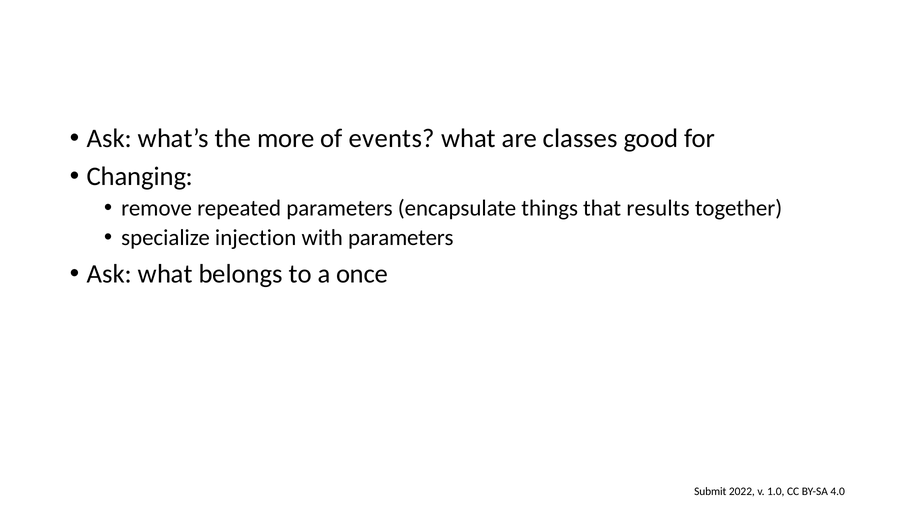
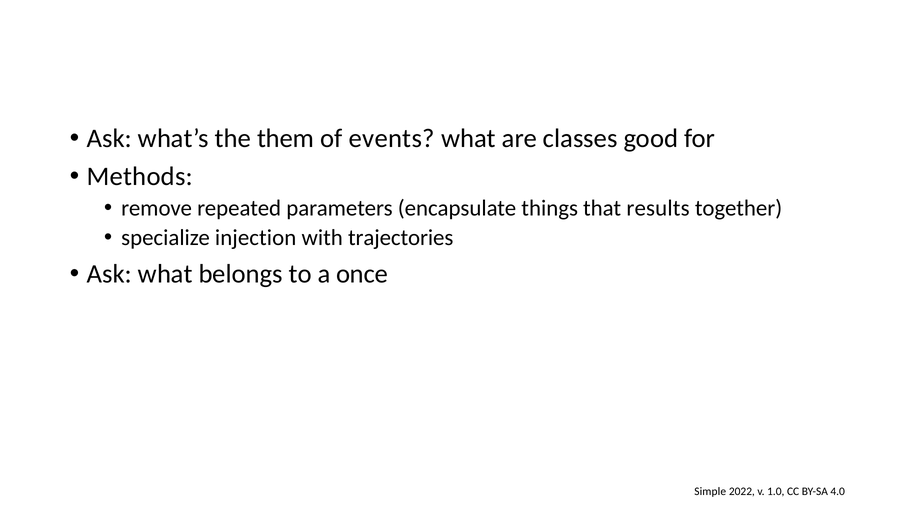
more: more -> them
Changing: Changing -> Methods
with parameters: parameters -> trajectories
Submit: Submit -> Simple
